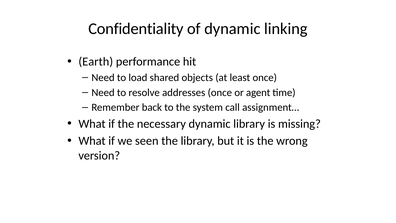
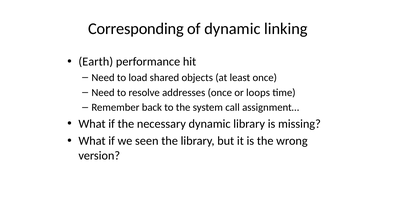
Confidentiality: Confidentiality -> Corresponding
agent: agent -> loops
